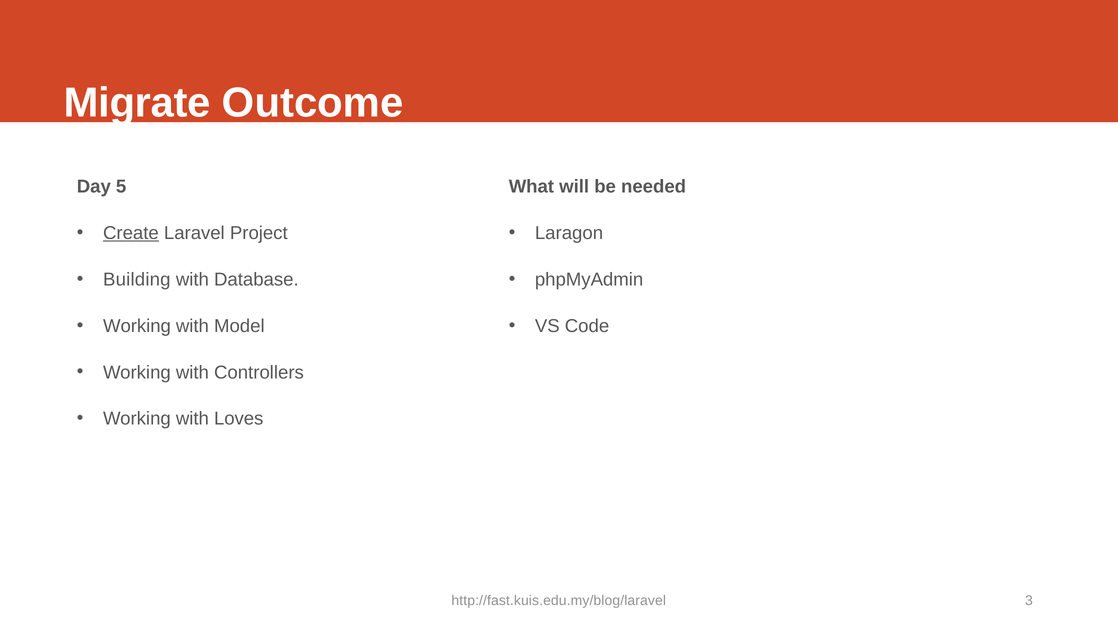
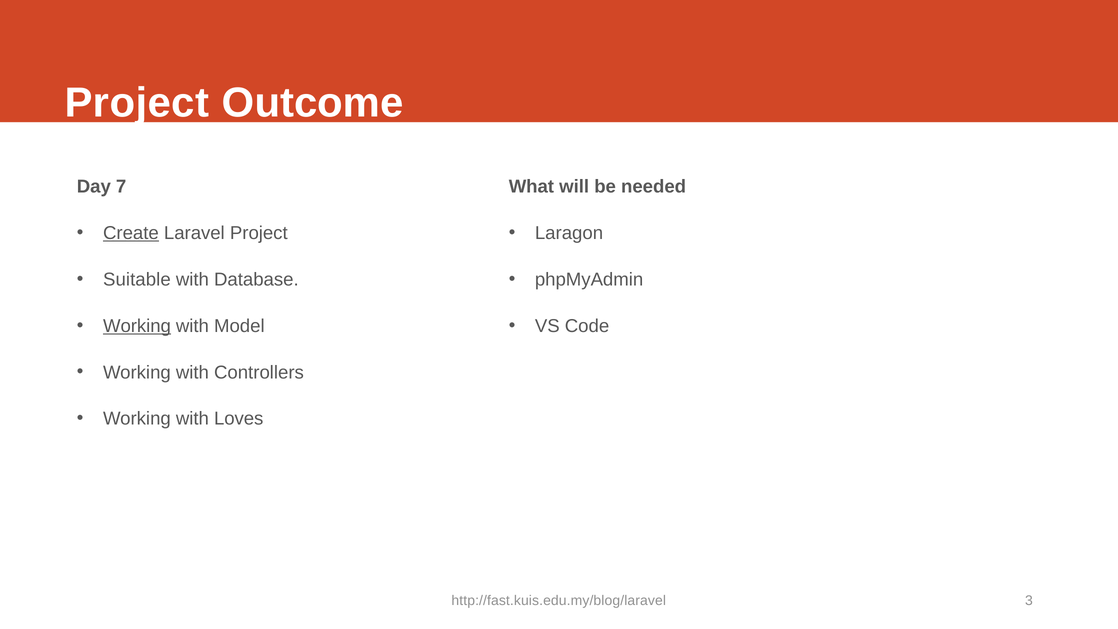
Migrate at (137, 103): Migrate -> Project
5: 5 -> 7
Building: Building -> Suitable
Working at (137, 326) underline: none -> present
